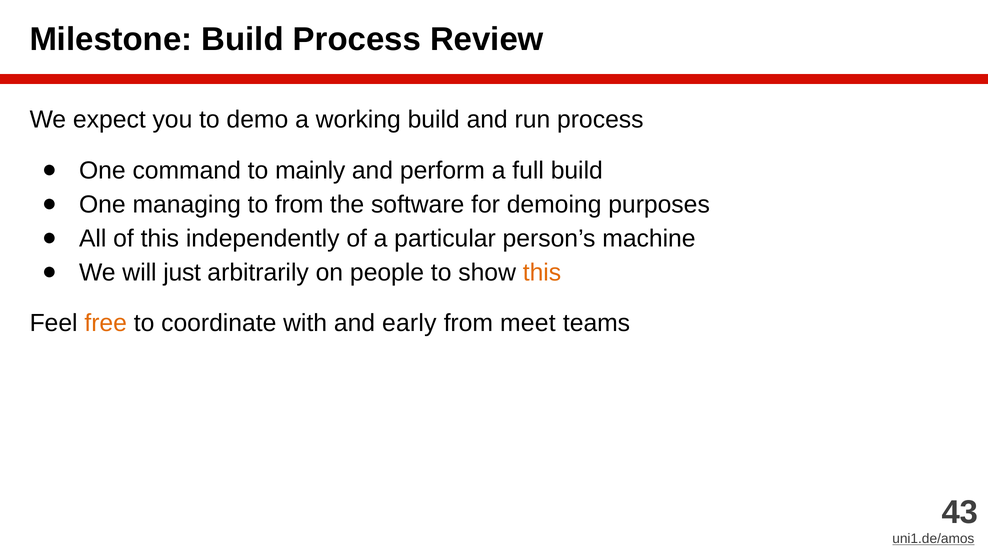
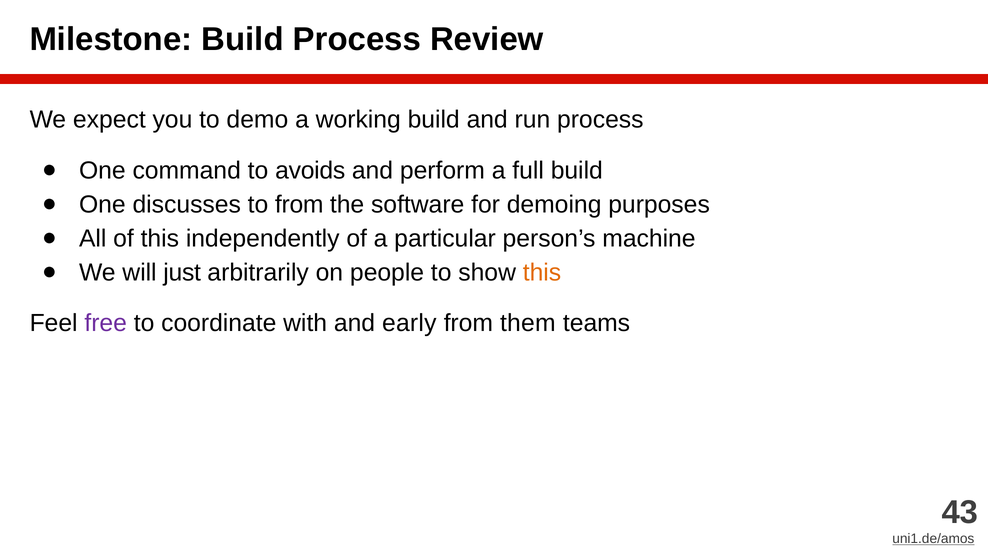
mainly: mainly -> avoids
managing: managing -> discusses
free colour: orange -> purple
meet: meet -> them
